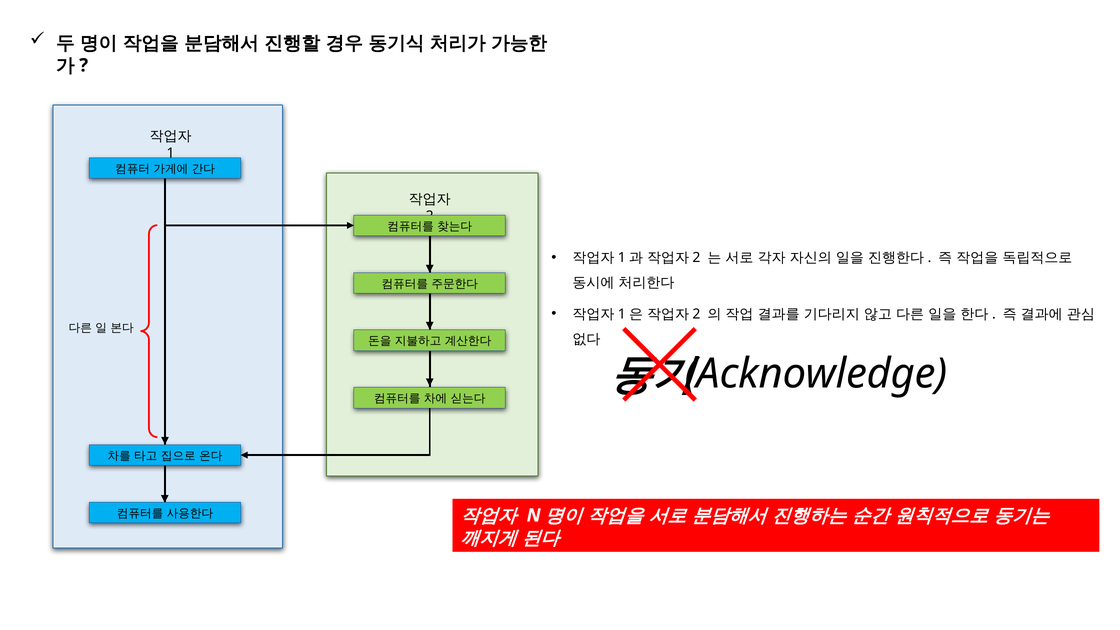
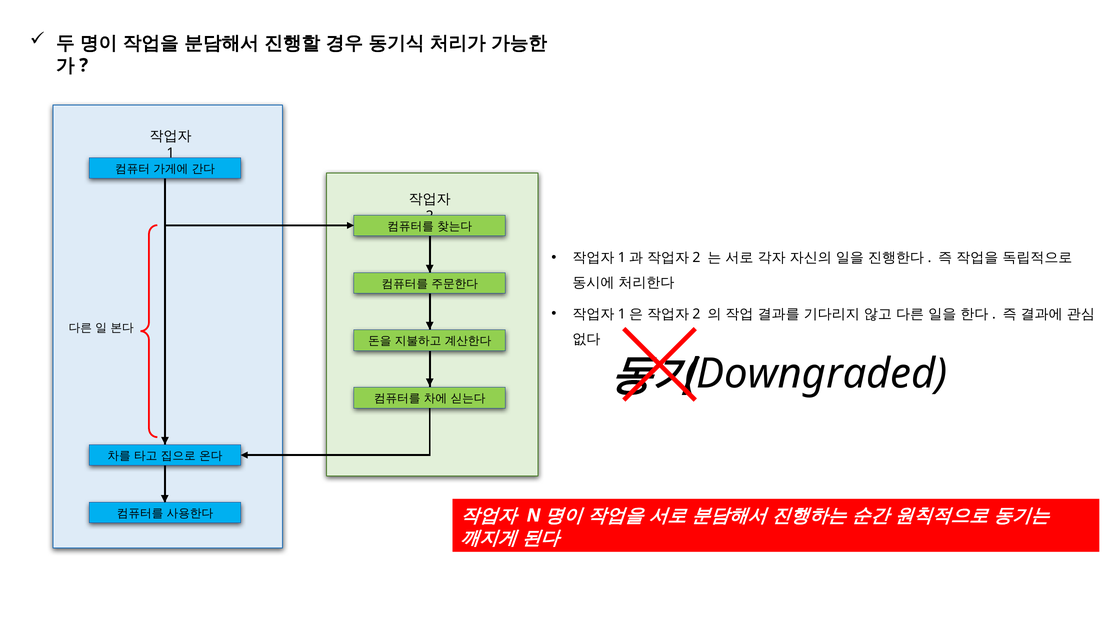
Acknowledge: Acknowledge -> Downgraded
